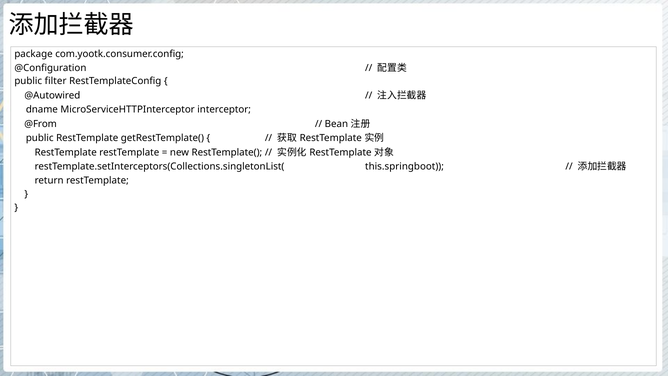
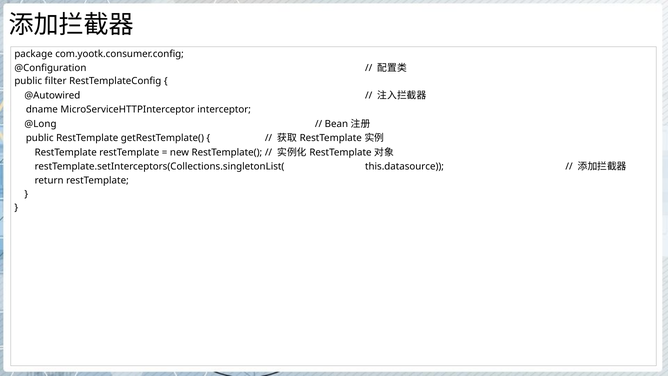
@From: @From -> @Long
this.springboot: this.springboot -> this.datasource
